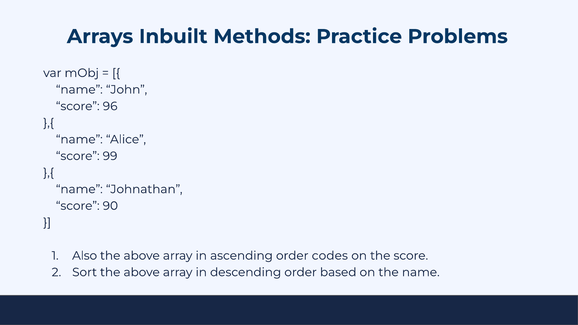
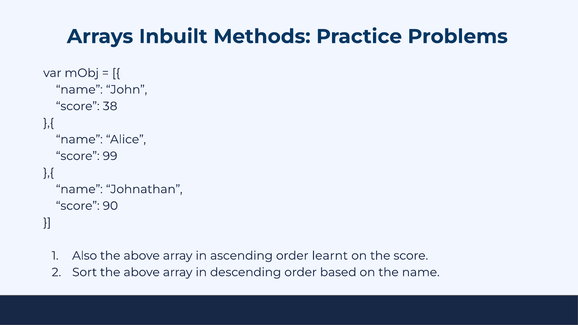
96: 96 -> 38
codes: codes -> learnt
